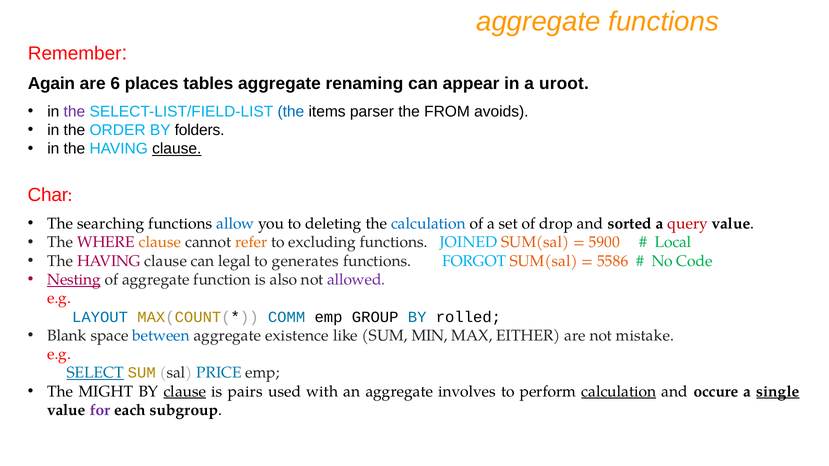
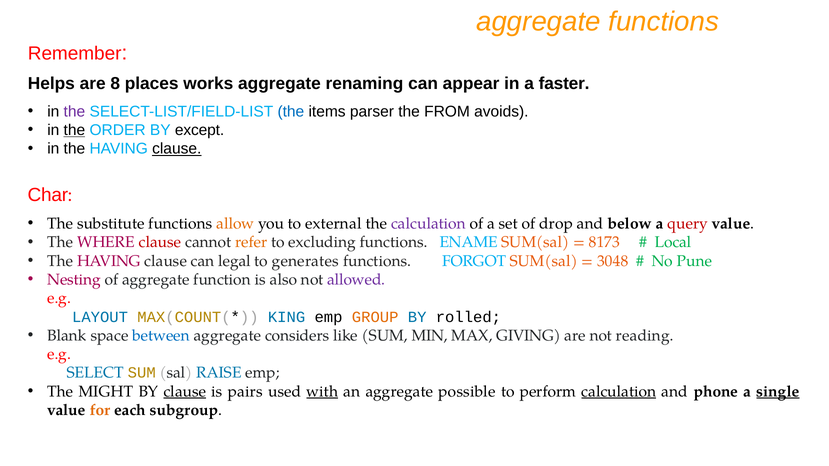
Again: Again -> Helps
6: 6 -> 8
tables: tables -> works
uroot: uroot -> faster
the at (74, 130) underline: none -> present
folders: folders -> except
searching: searching -> substitute
allow colour: blue -> orange
deleting: deleting -> external
calculation at (428, 224) colour: blue -> purple
sorted: sorted -> below
clause at (160, 242) colour: orange -> red
JOINED: JOINED -> ENAME
5900: 5900 -> 8173
5586: 5586 -> 3048
Code: Code -> Pune
Nesting underline: present -> none
COMM: COMM -> KING
GROUP colour: black -> orange
existence: existence -> considers
EITHER: EITHER -> GIVING
mistake: mistake -> reading
SELECT underline: present -> none
PRICE: PRICE -> RAISE
with underline: none -> present
involves: involves -> possible
occure: occure -> phone
for colour: purple -> orange
